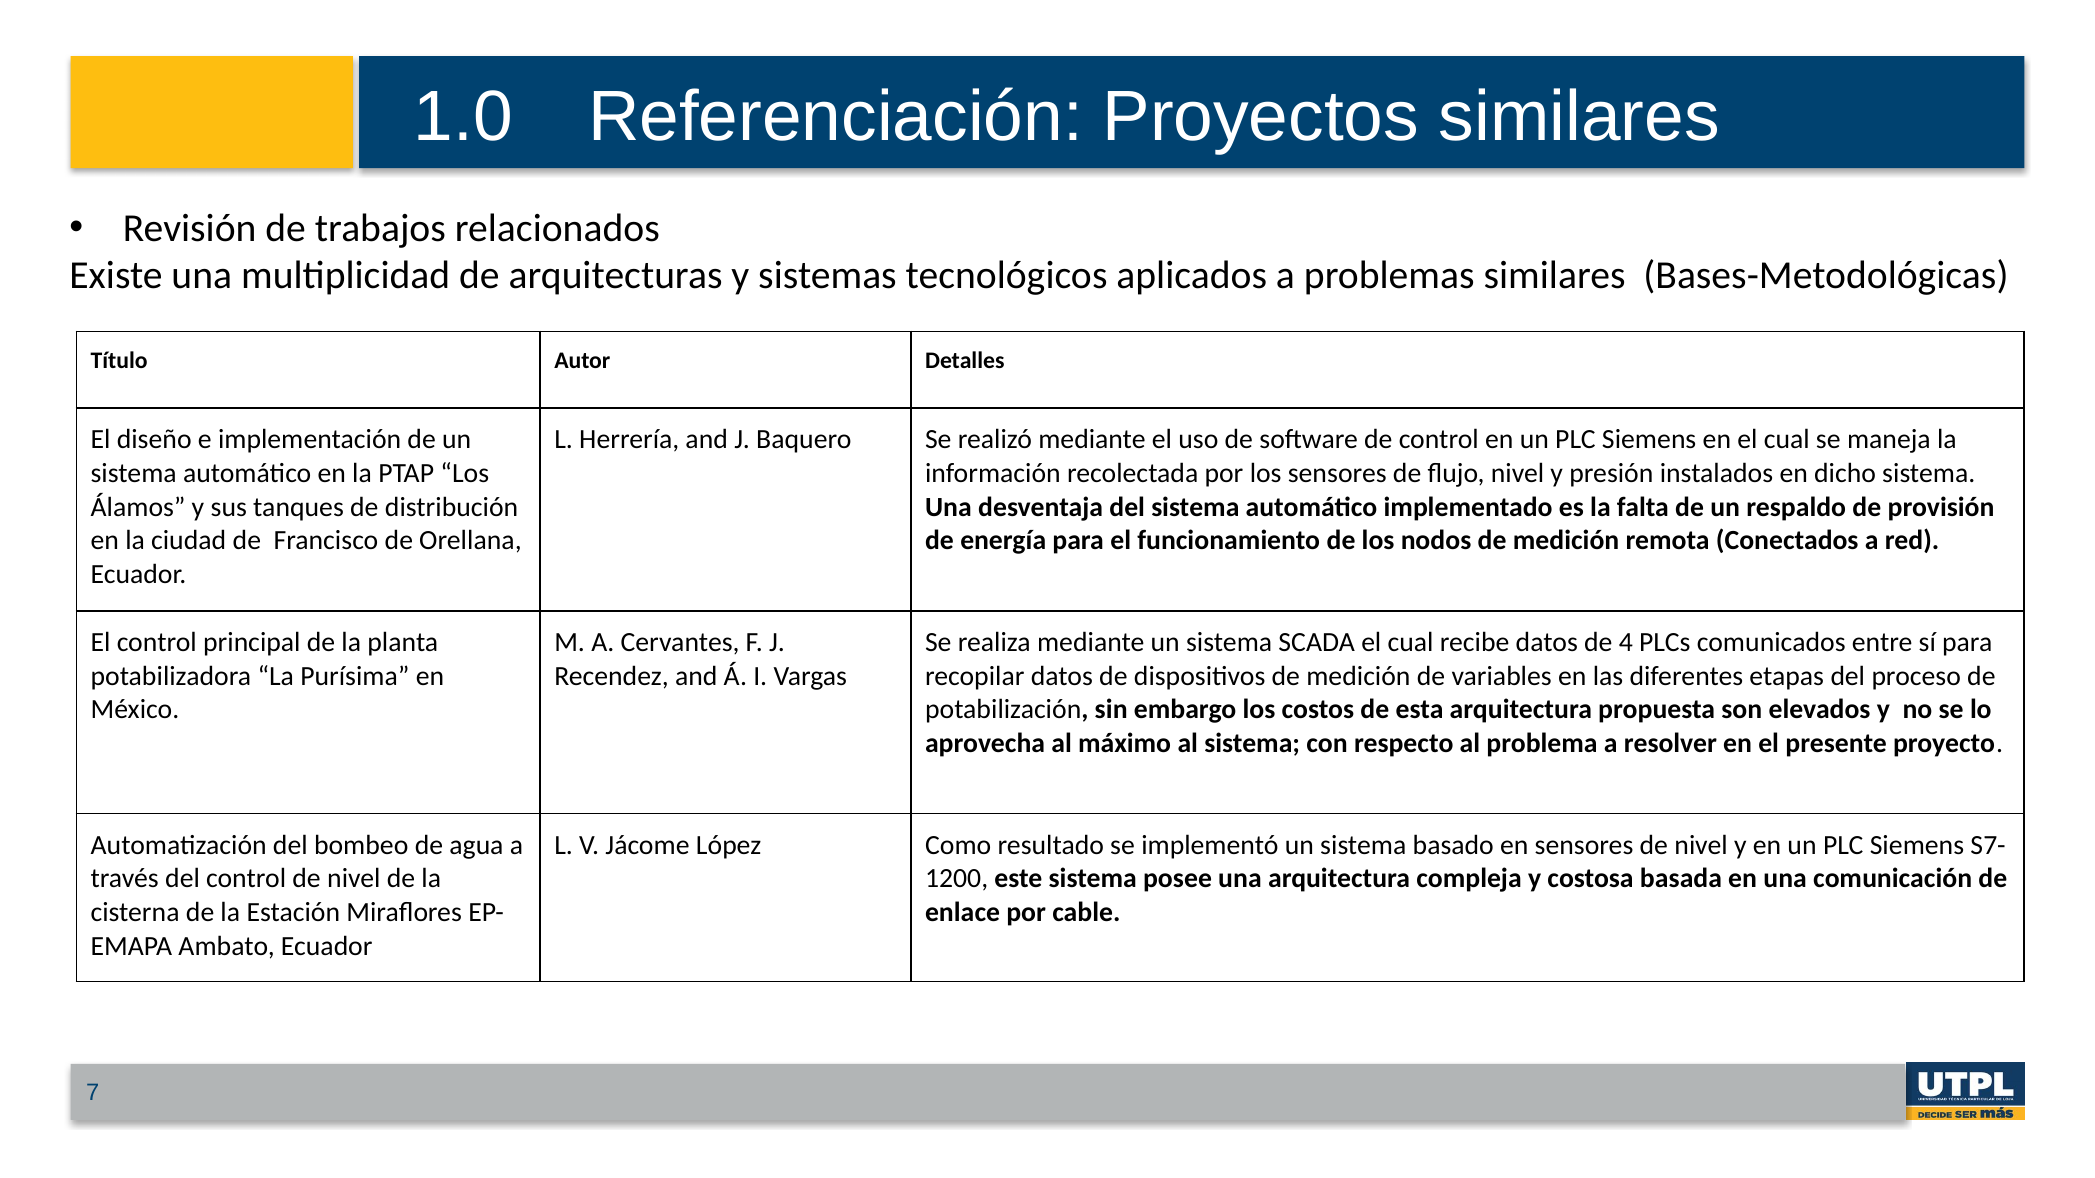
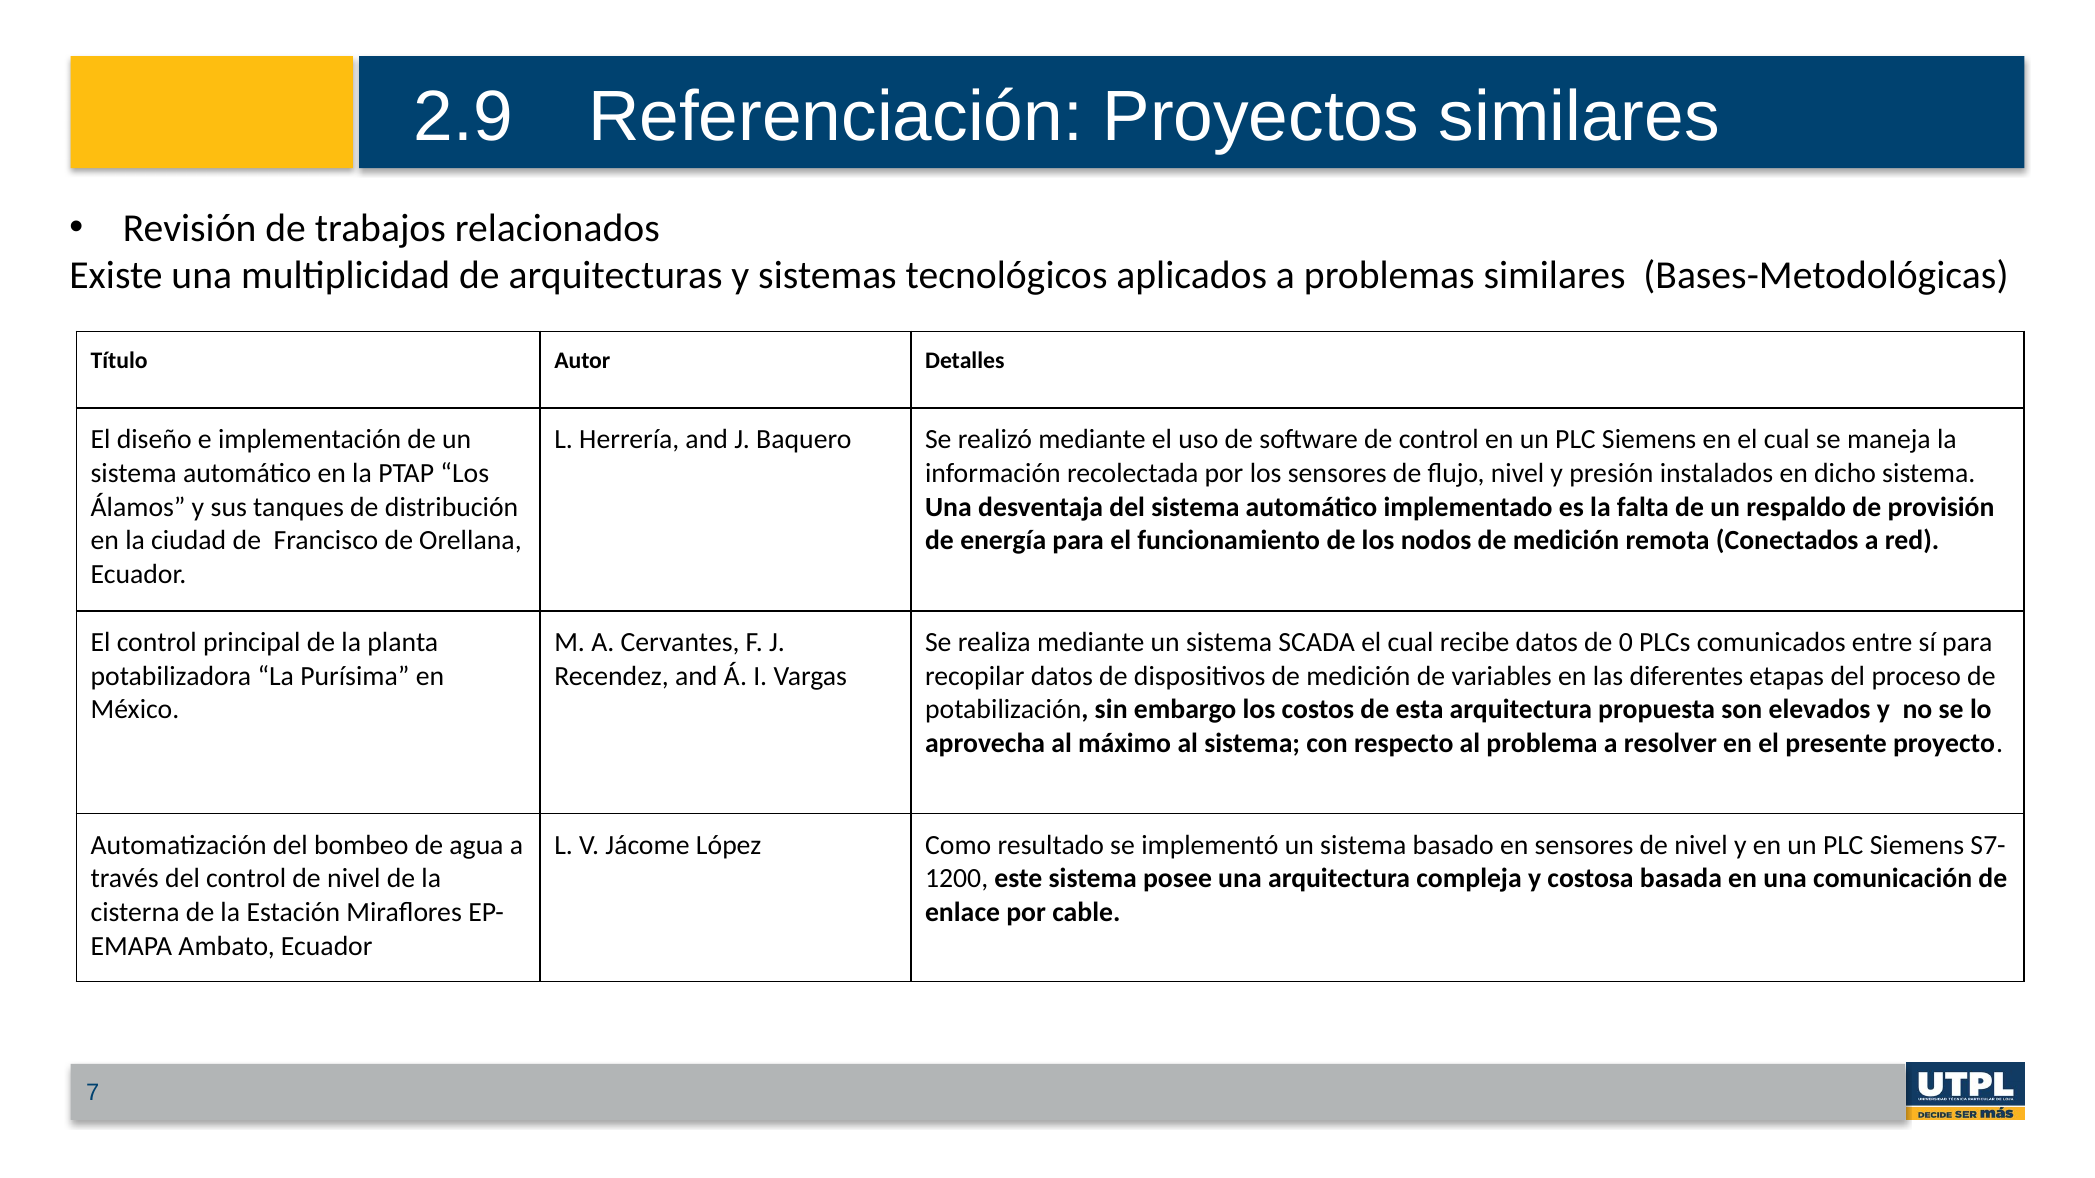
1.0: 1.0 -> 2.9
4: 4 -> 0
